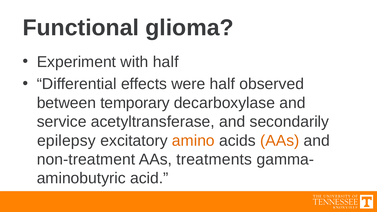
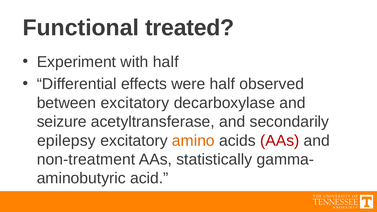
glioma: glioma -> treated
between temporary: temporary -> excitatory
service: service -> seizure
AAs at (280, 141) colour: orange -> red
treatments: treatments -> statistically
